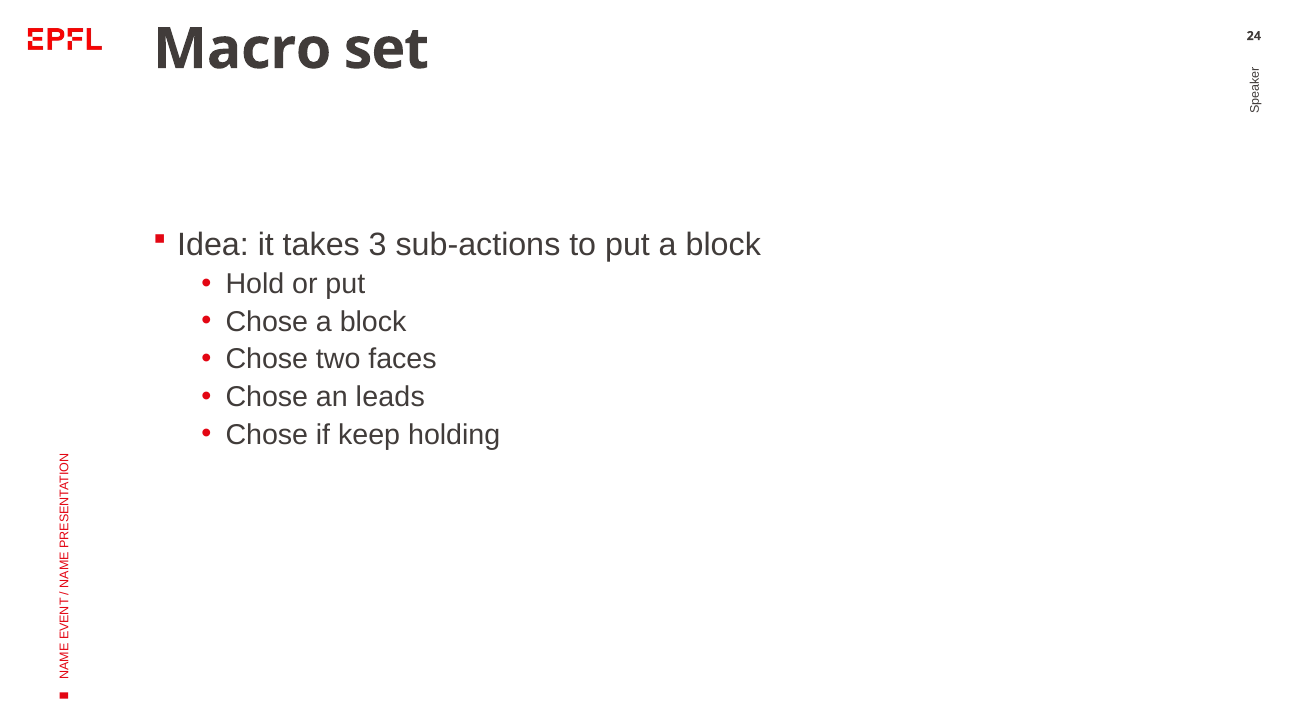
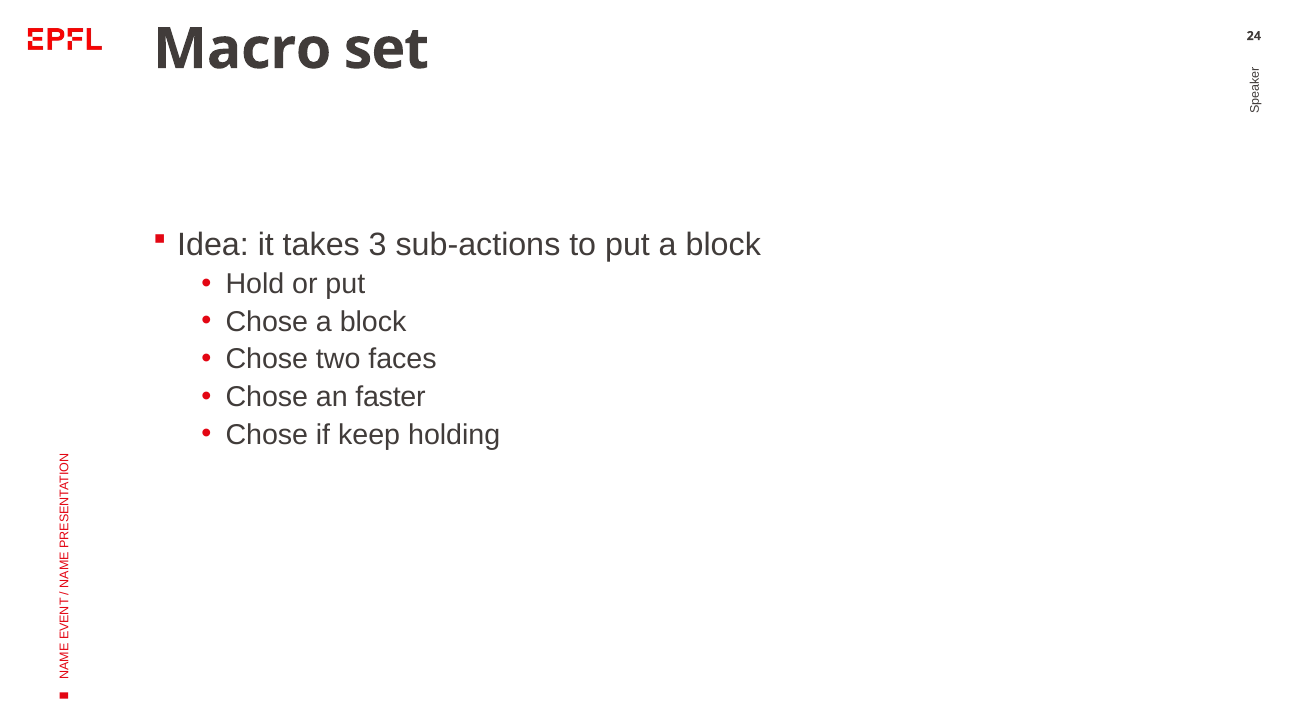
leads: leads -> faster
